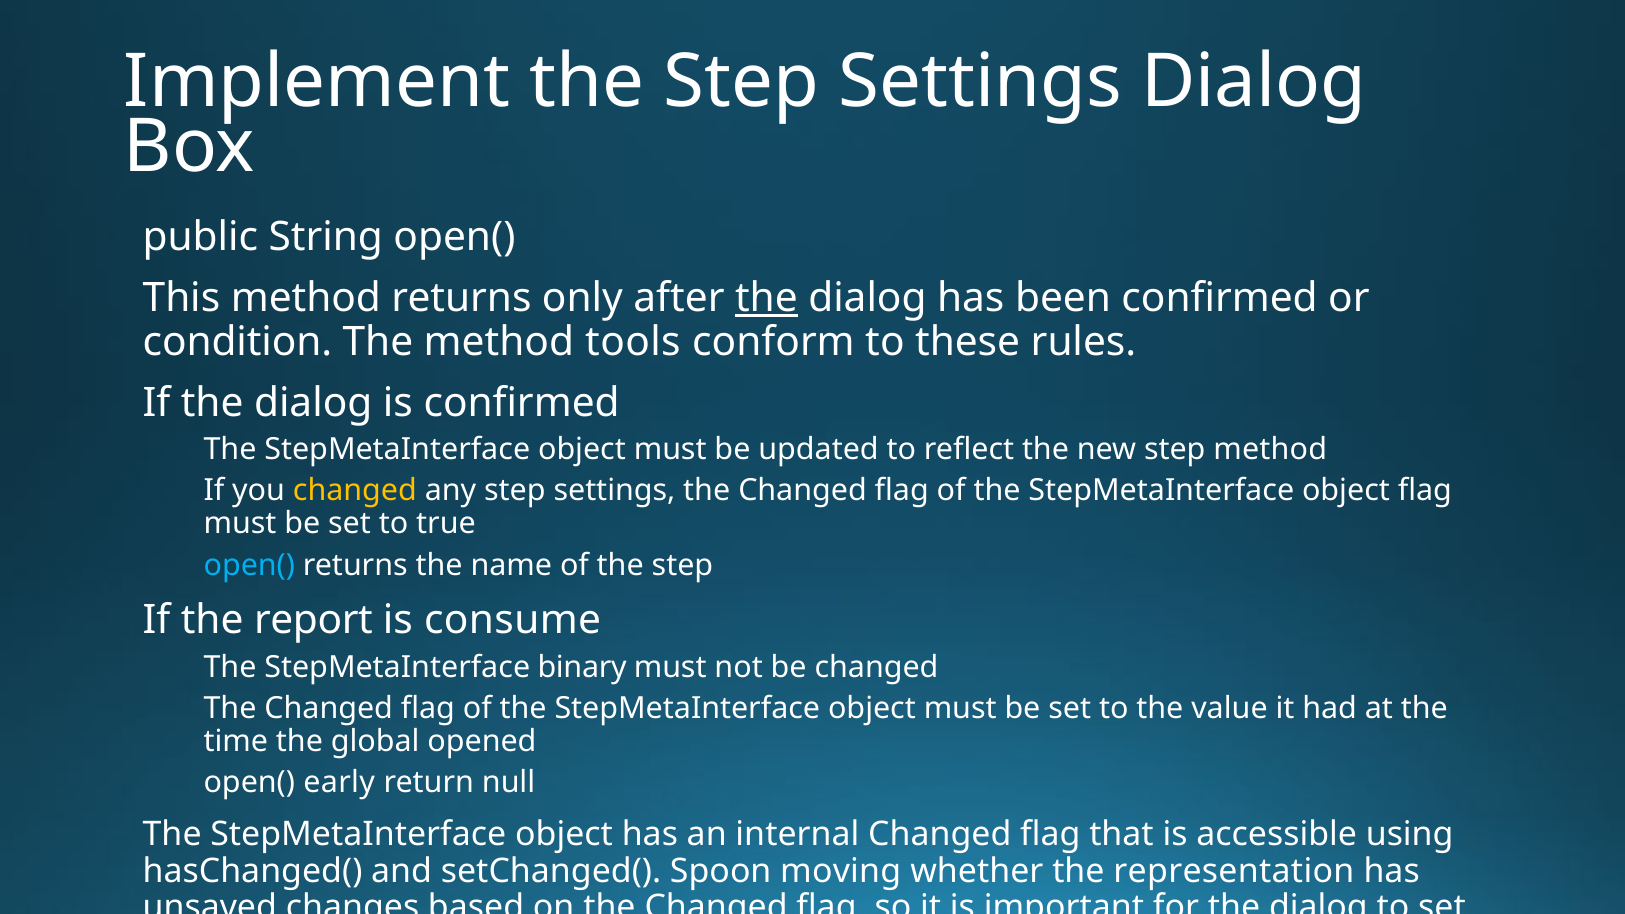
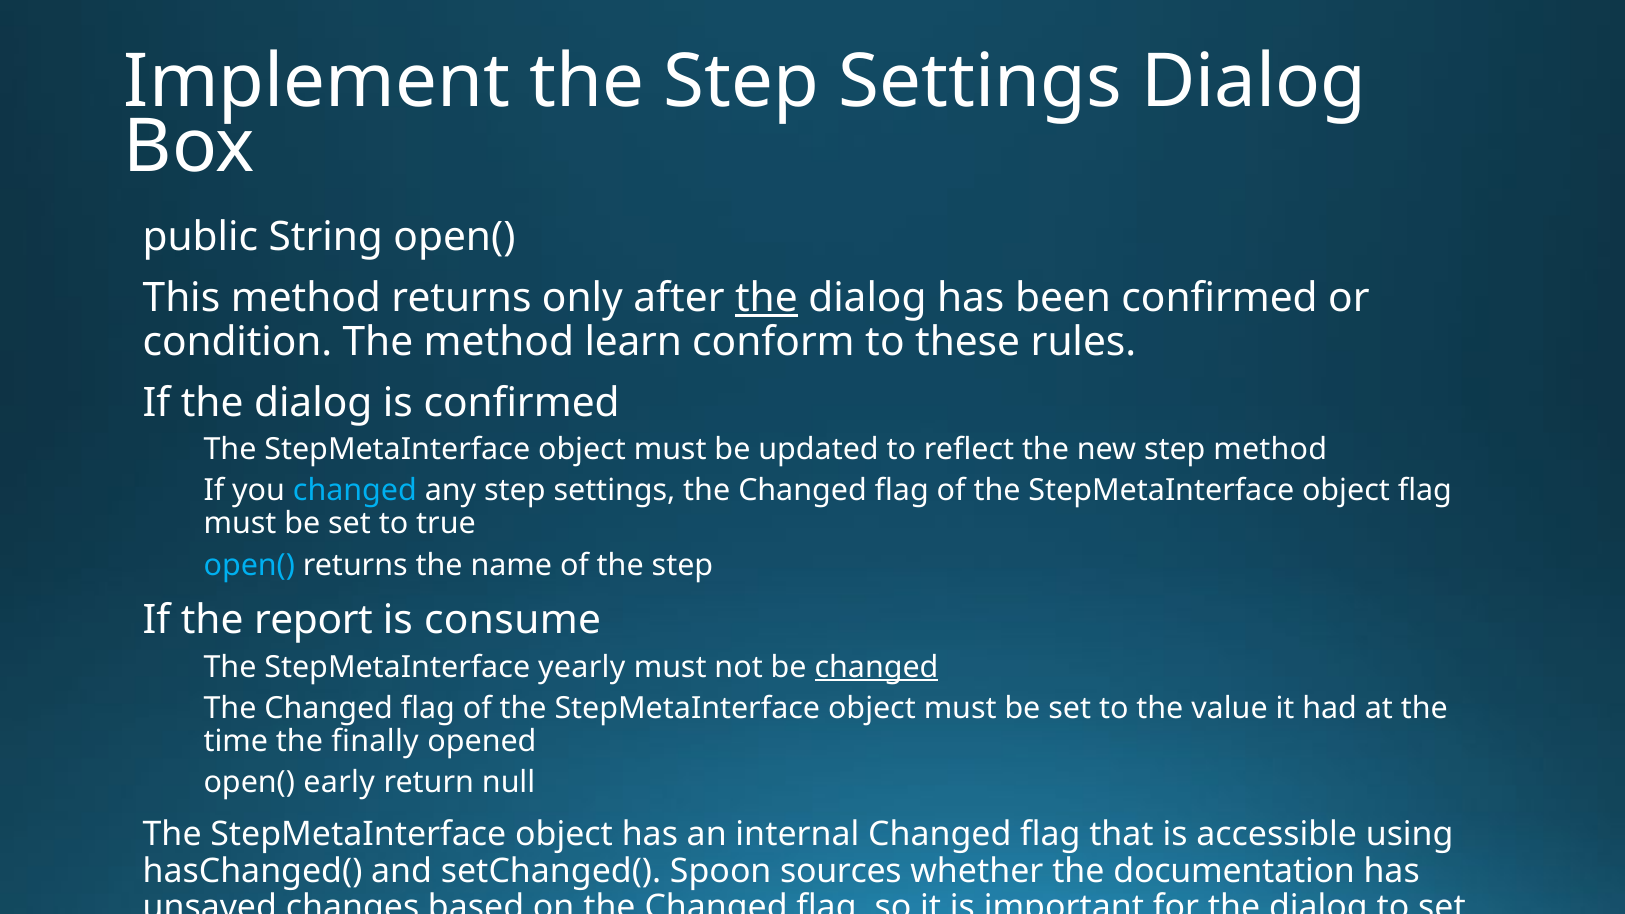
tools: tools -> learn
changed at (355, 491) colour: yellow -> light blue
binary: binary -> yearly
changed at (877, 667) underline: none -> present
global: global -> finally
moving: moving -> sources
representation: representation -> documentation
